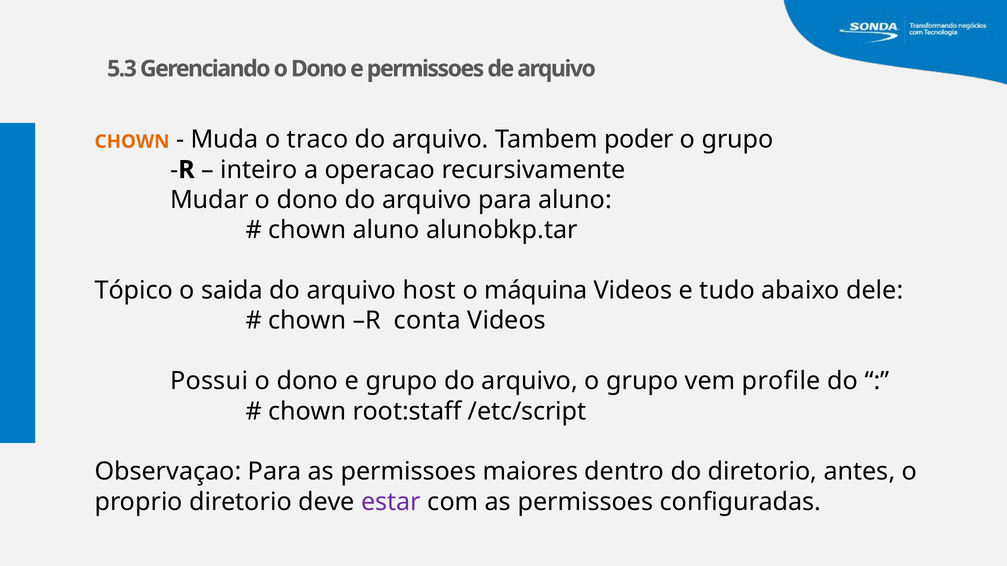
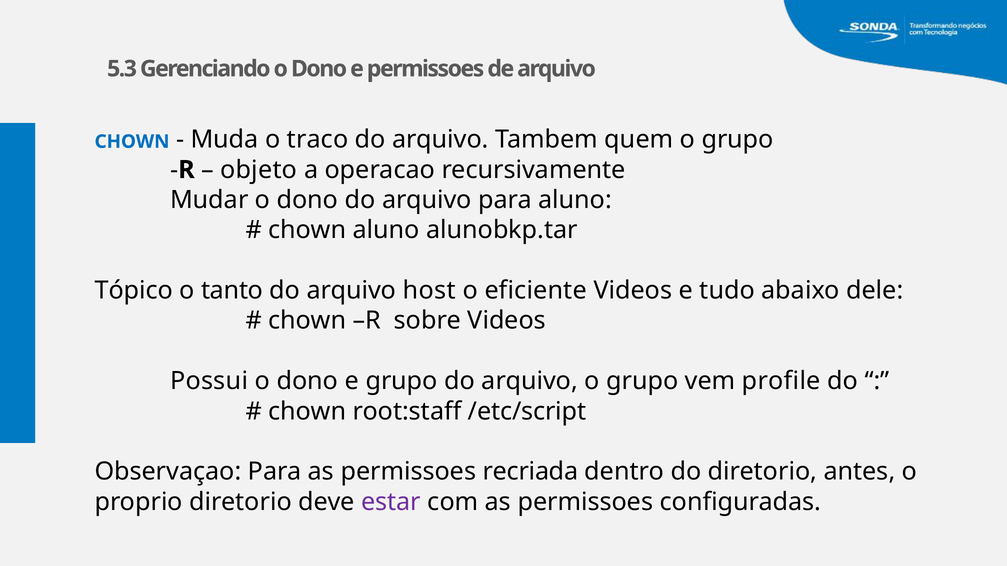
CHOWN at (132, 142) colour: orange -> blue
poder: poder -> quem
inteiro: inteiro -> objeto
saida: saida -> tanto
máquina: máquina -> eficiente
conta: conta -> sobre
maiores: maiores -> recriada
